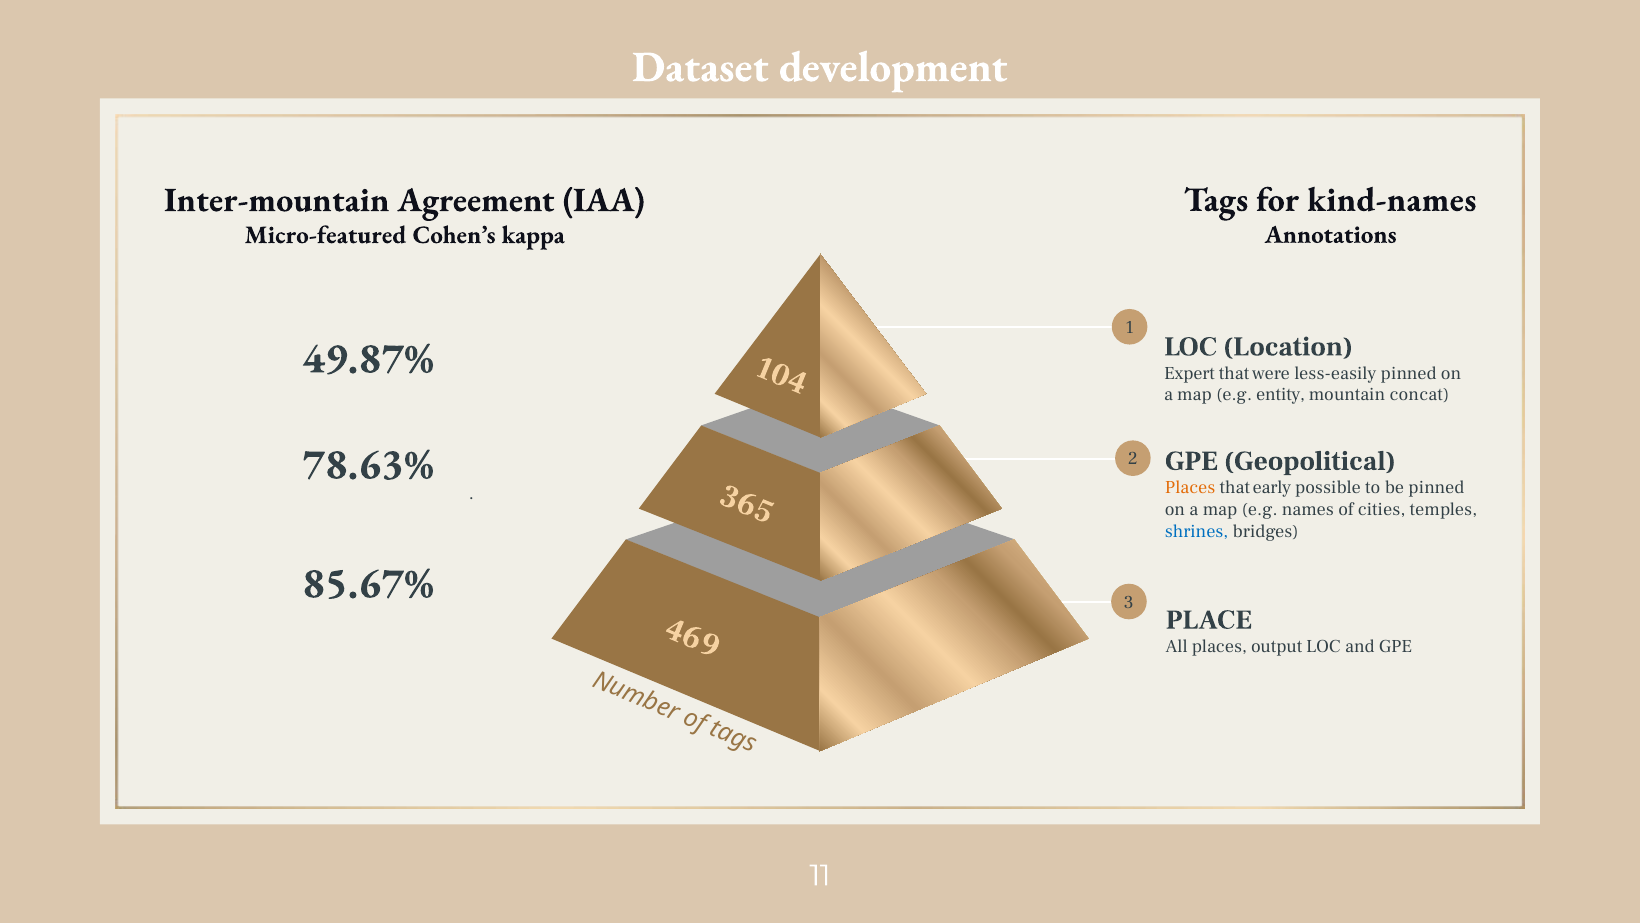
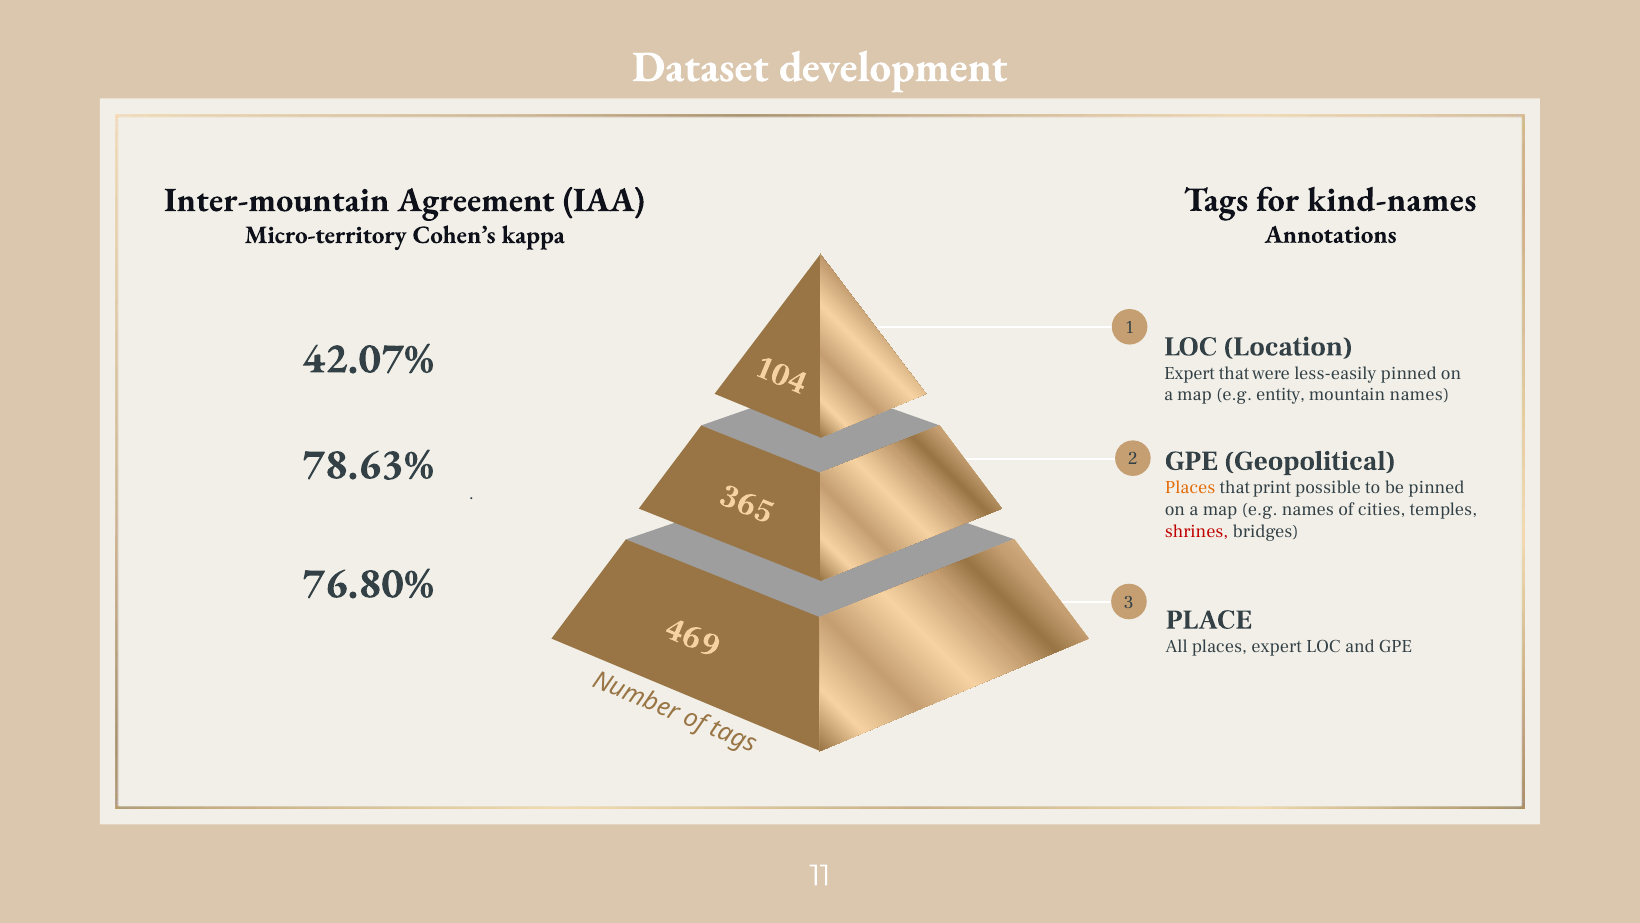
Micro-featured: Micro-featured -> Micro-territory
49.87%: 49.87% -> 42.07%
mountain concat: concat -> names
early: early -> print
shrines colour: blue -> red
85.67%: 85.67% -> 76.80%
places output: output -> expert
